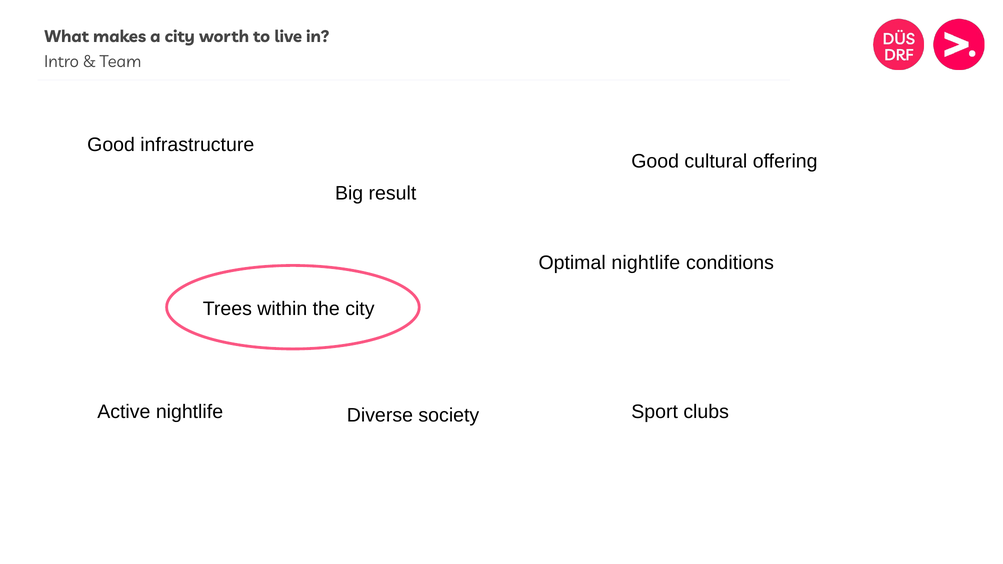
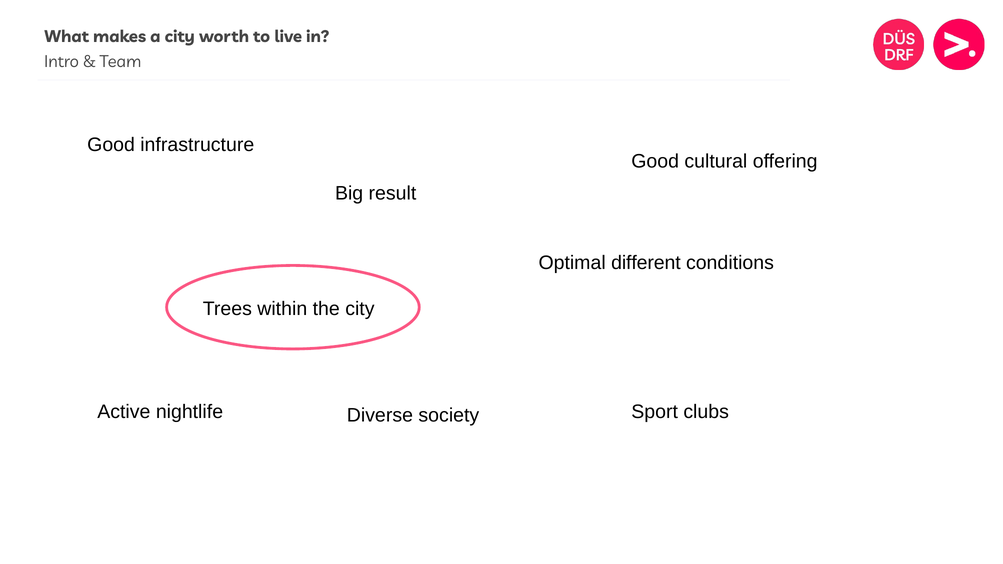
Optimal nightlife: nightlife -> different
